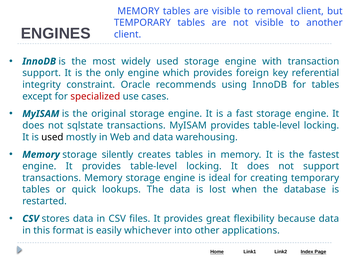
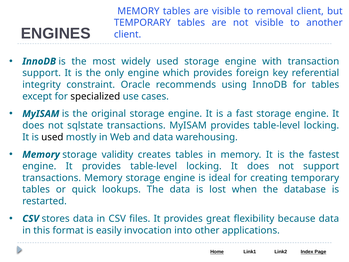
specialized colour: red -> black
silently: silently -> validity
whichever: whichever -> invocation
